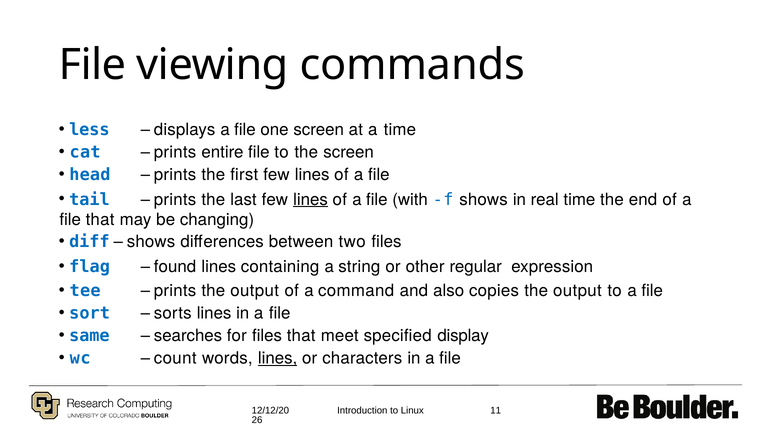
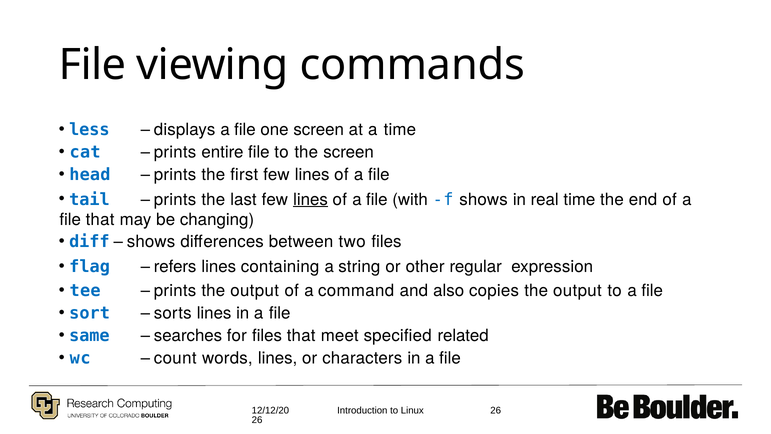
found: found -> refers
display: display -> related
lines at (278, 358) underline: present -> none
Linux 11: 11 -> 26
